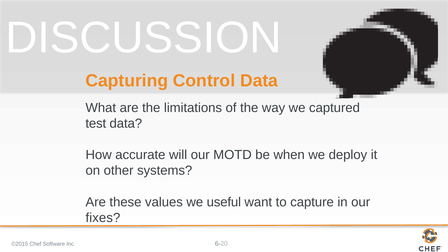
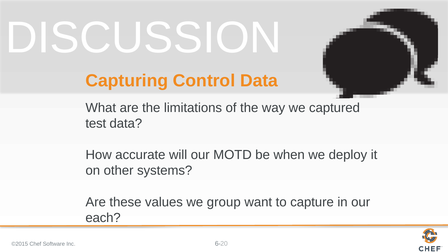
useful: useful -> group
fixes: fixes -> each
